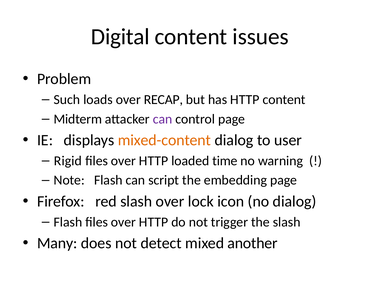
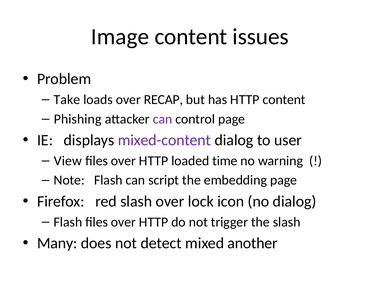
Digital: Digital -> Image
Such: Such -> Take
Midterm: Midterm -> Phishing
mixed-content colour: orange -> purple
Rigid: Rigid -> View
